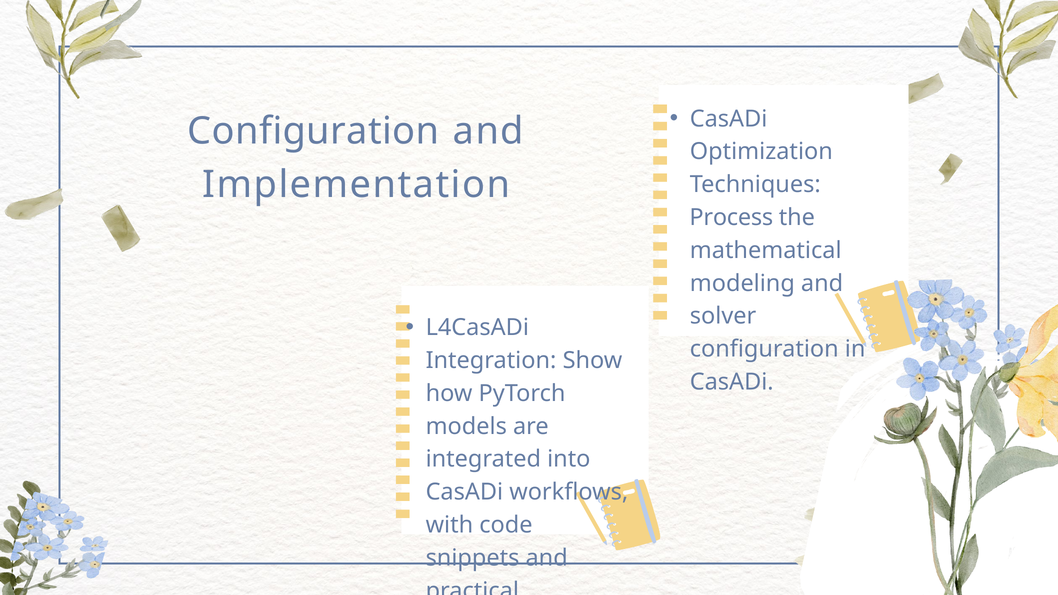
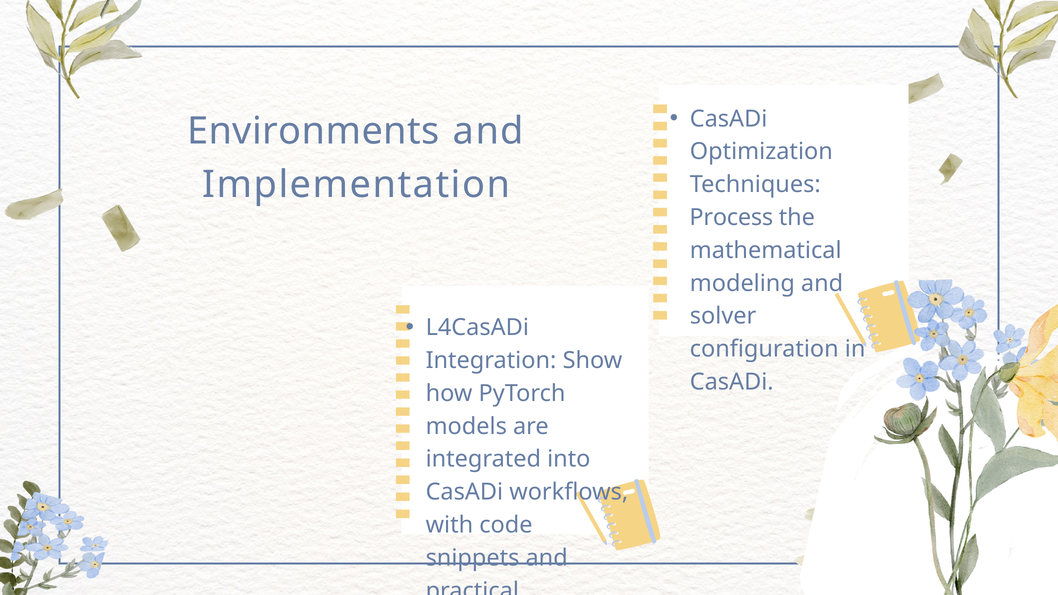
Configuration at (313, 131): Configuration -> Environments
